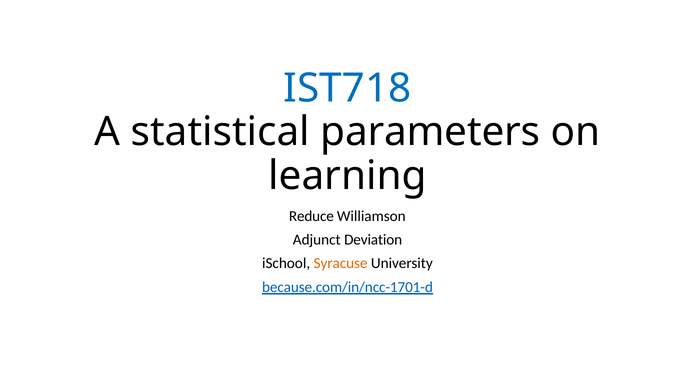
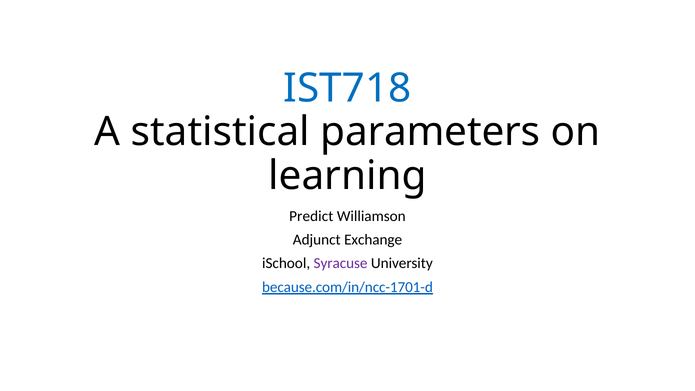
Reduce: Reduce -> Predict
Deviation: Deviation -> Exchange
Syracuse colour: orange -> purple
